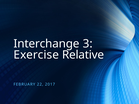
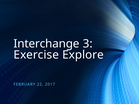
Relative: Relative -> Explore
